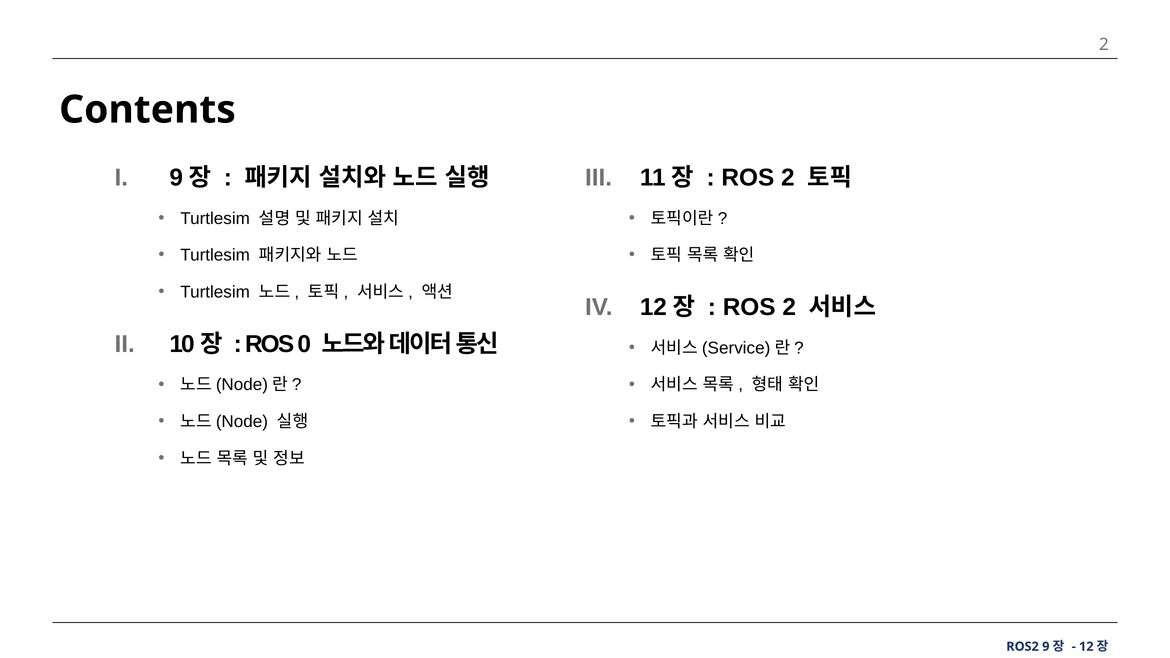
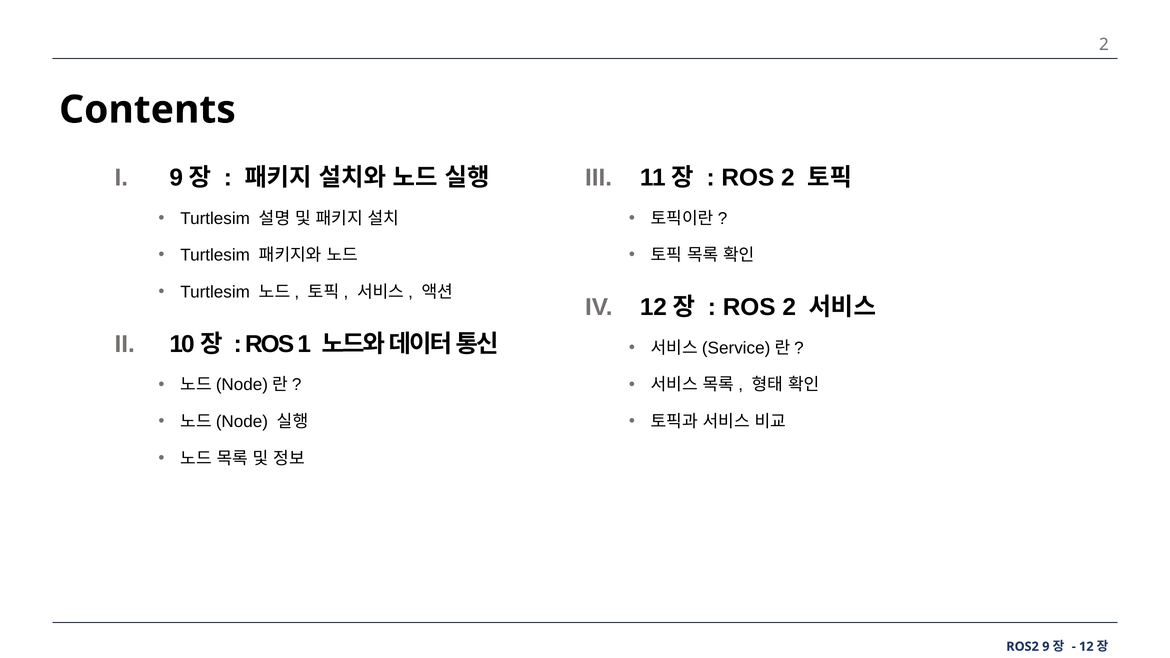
0: 0 -> 1
